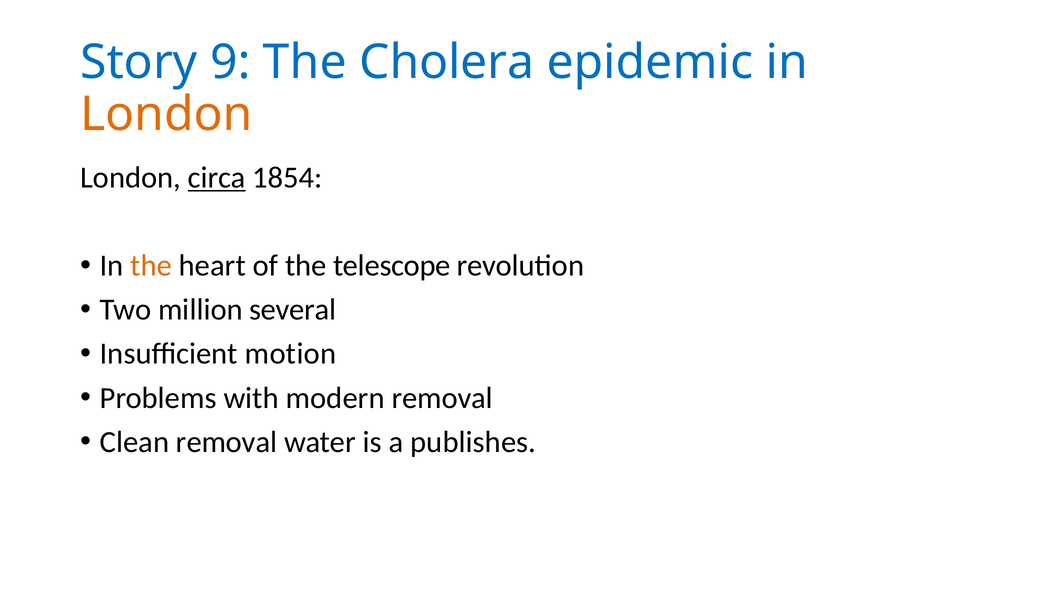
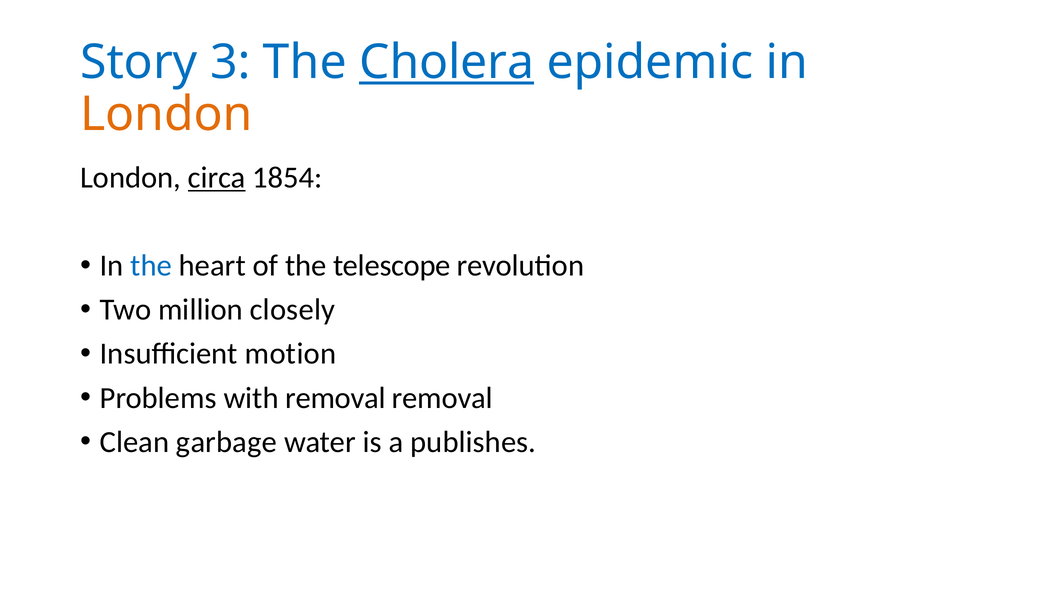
9: 9 -> 3
Cholera underline: none -> present
the at (151, 266) colour: orange -> blue
several: several -> closely
with modern: modern -> removal
Clean removal: removal -> garbage
